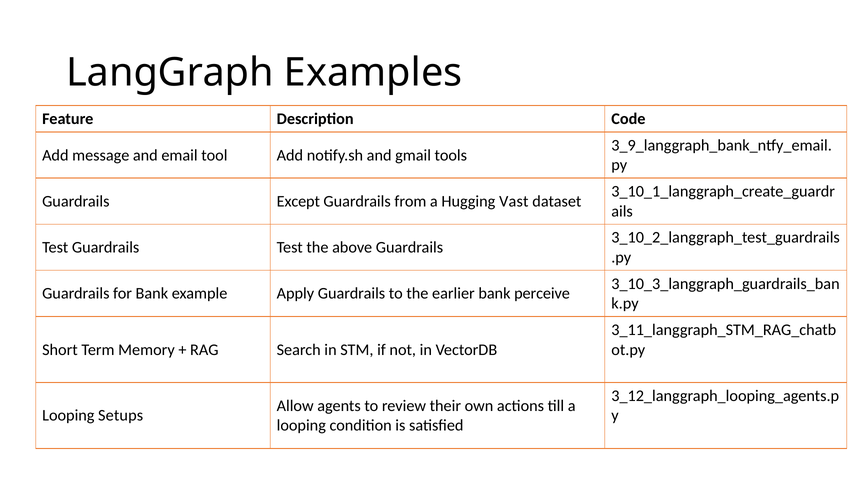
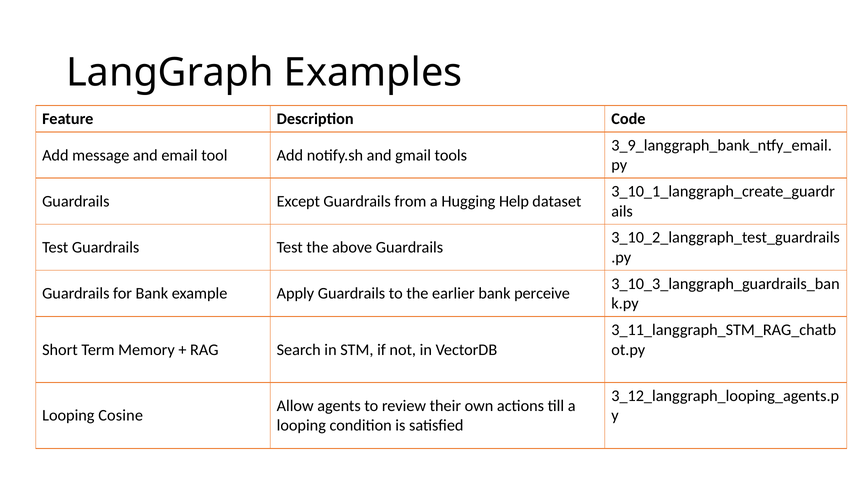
Vast: Vast -> Help
Setups: Setups -> Cosine
